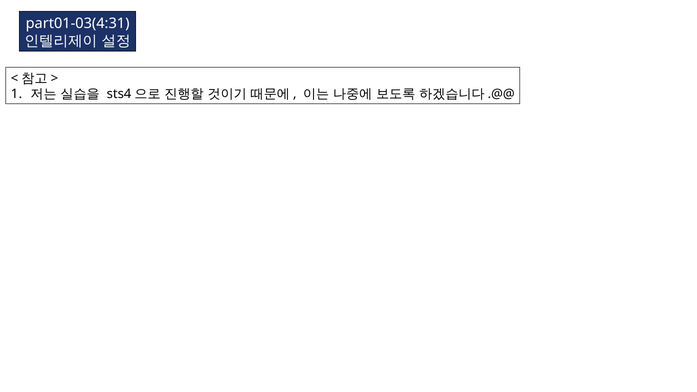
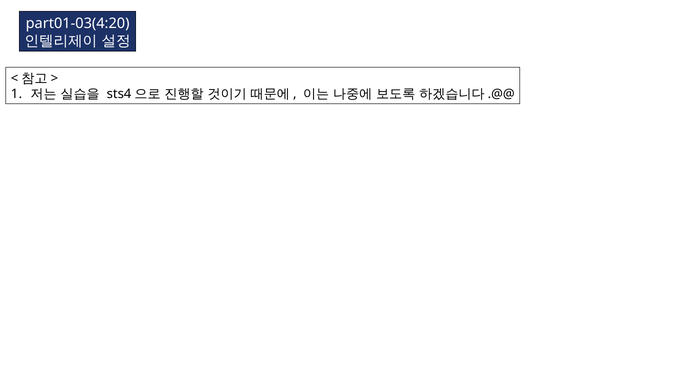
part01-03(4:31: part01-03(4:31 -> part01-03(4:20
